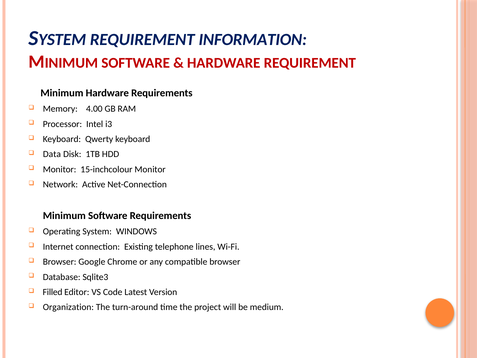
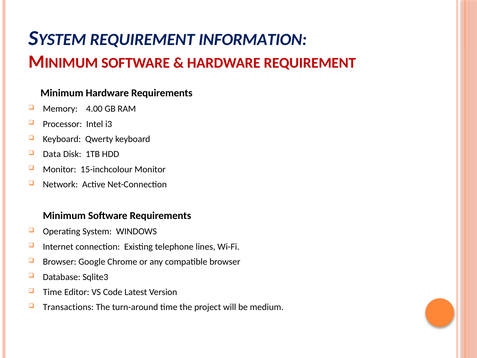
Filled at (53, 292): Filled -> Time
Organization: Organization -> Transactions
